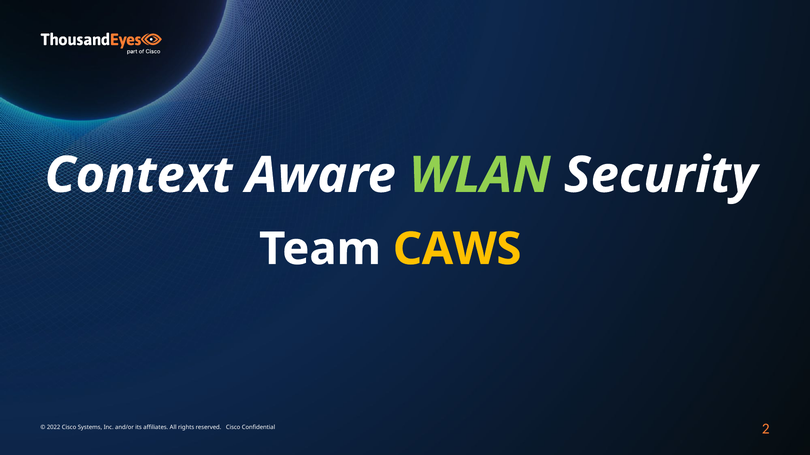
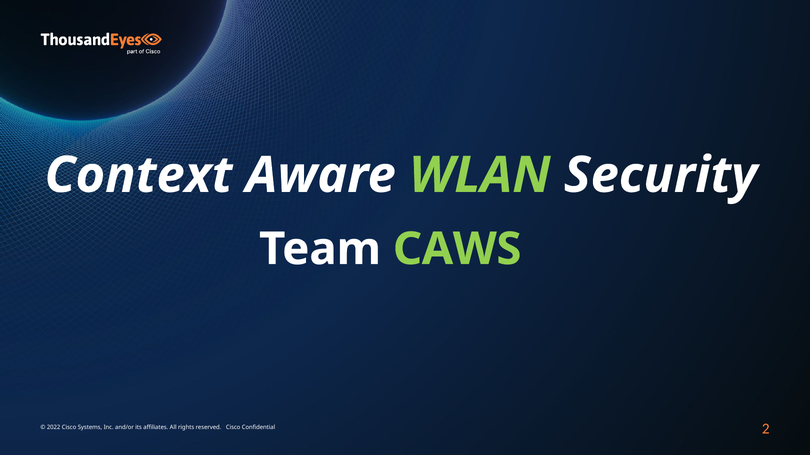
CAWS colour: yellow -> light green
